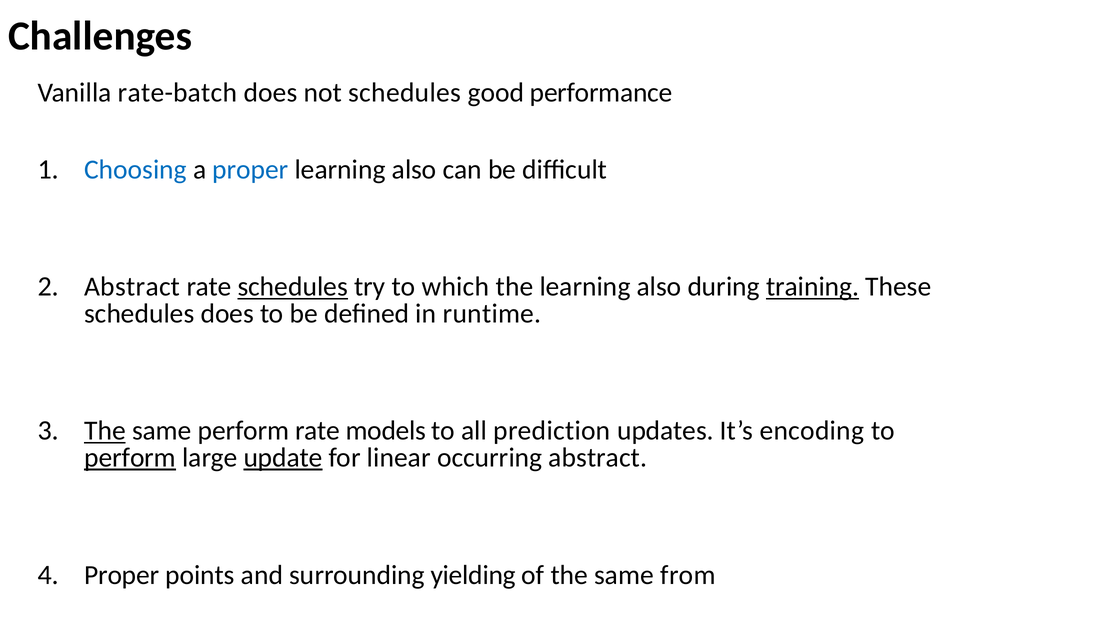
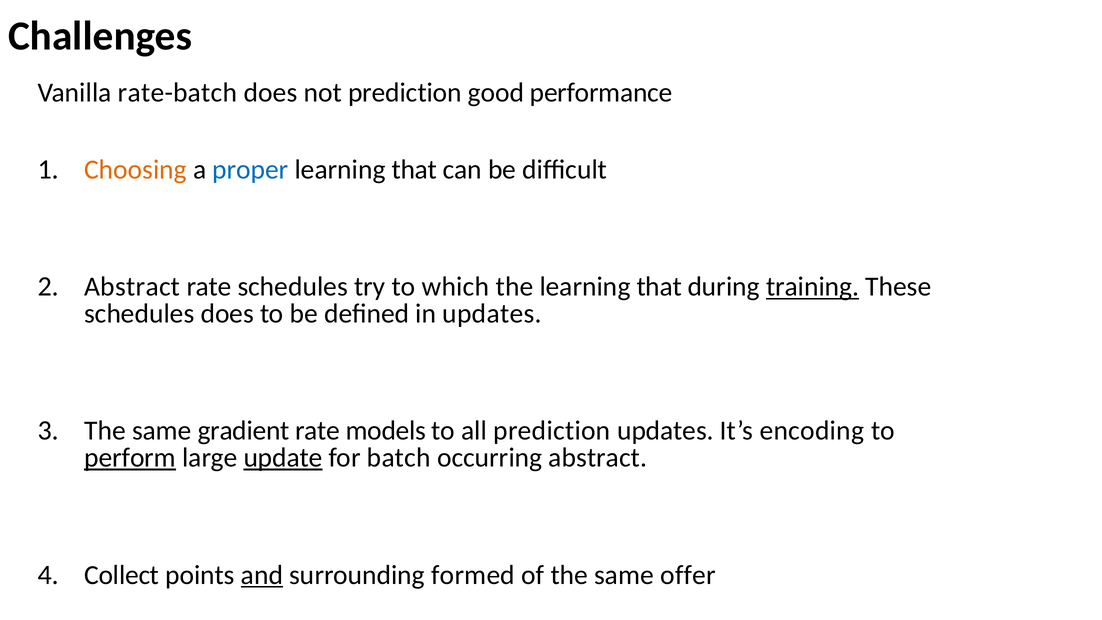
not schedules: schedules -> prediction
Choosing colour: blue -> orange
also at (414, 170): also -> that
schedules at (293, 287) underline: present -> none
the learning also: also -> that
in runtime: runtime -> updates
The at (105, 431) underline: present -> none
same perform: perform -> gradient
linear: linear -> batch
Proper at (122, 575): Proper -> Collect
and underline: none -> present
yielding: yielding -> formed
from: from -> offer
